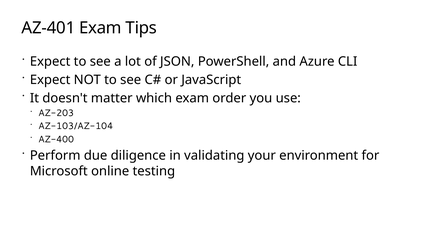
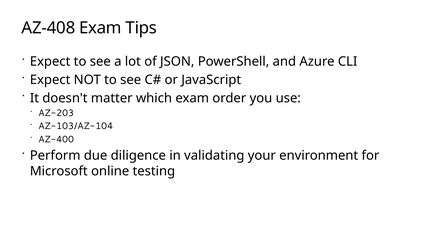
AZ-401: AZ-401 -> AZ-408
